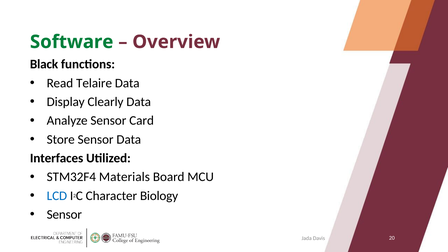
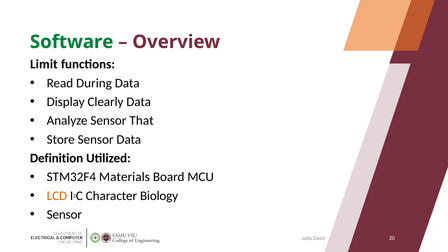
Black: Black -> Limit
Telaire: Telaire -> During
Card: Card -> That
Interfaces: Interfaces -> Definition
LCD colour: blue -> orange
